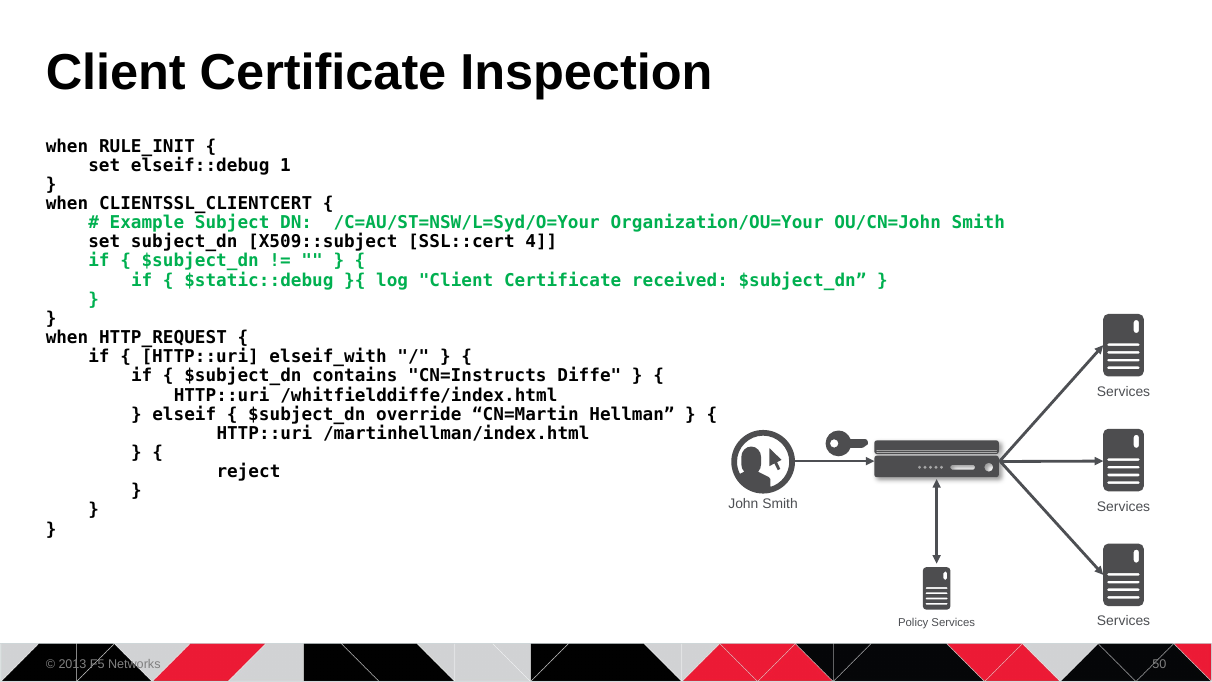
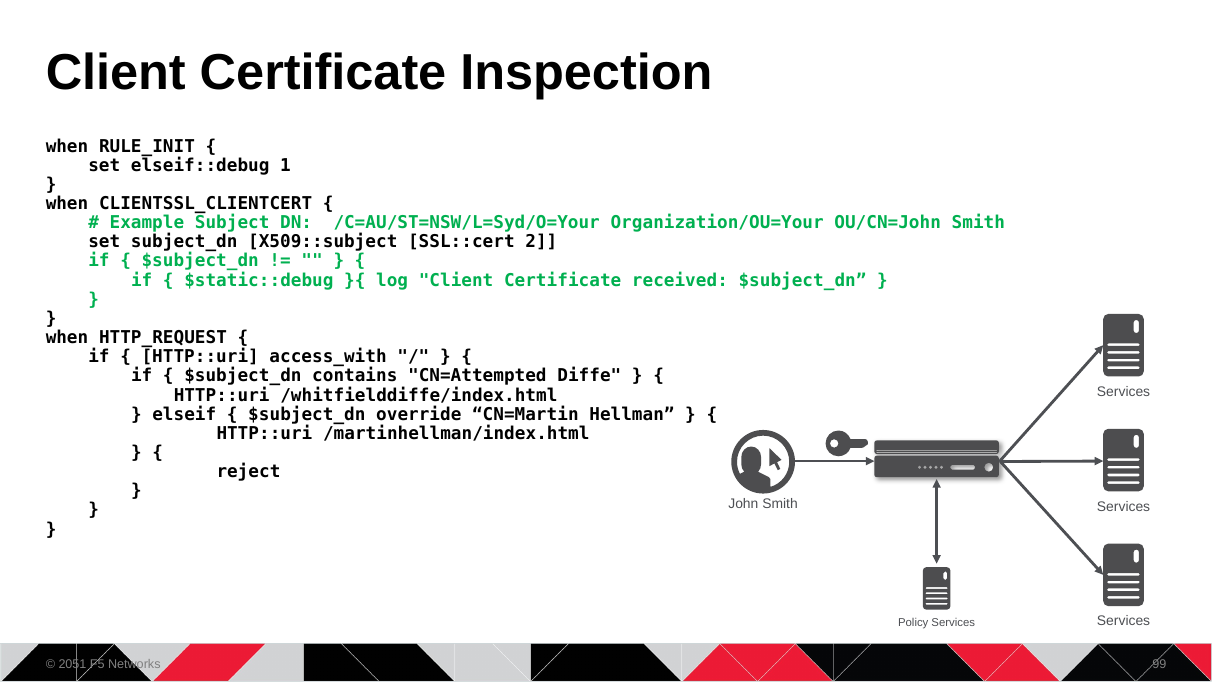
4: 4 -> 2
elseif_with: elseif_with -> access_with
CN=Instructs: CN=Instructs -> CN=Attempted
2013: 2013 -> 2051
50: 50 -> 99
